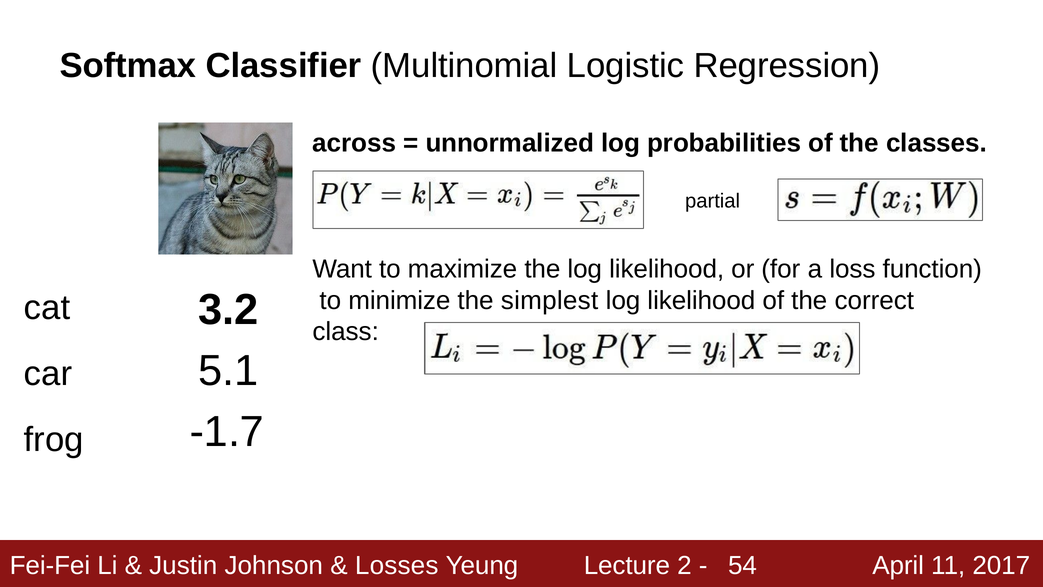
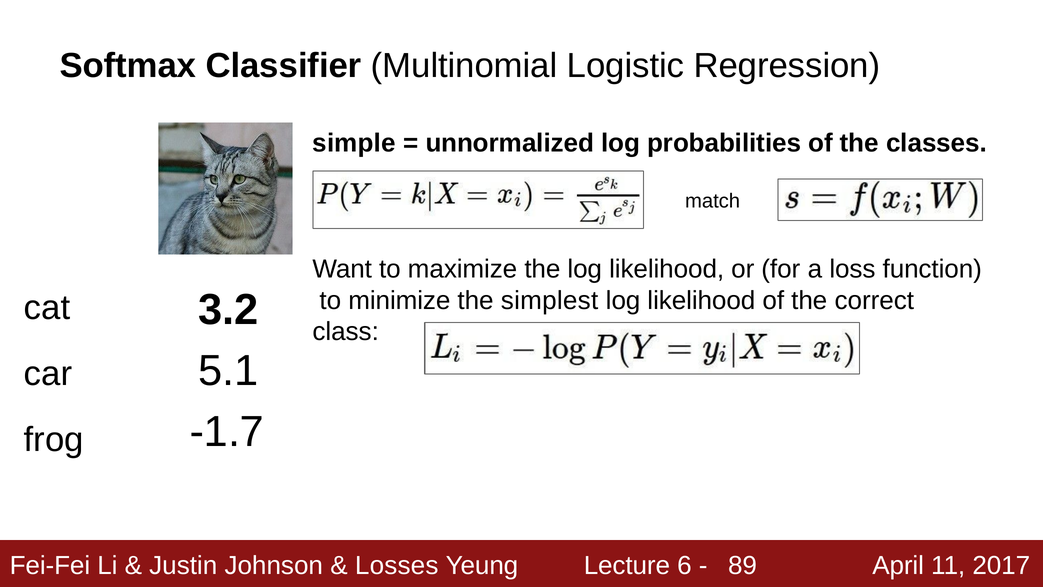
across: across -> simple
partial: partial -> match
2: 2 -> 6
54: 54 -> 89
